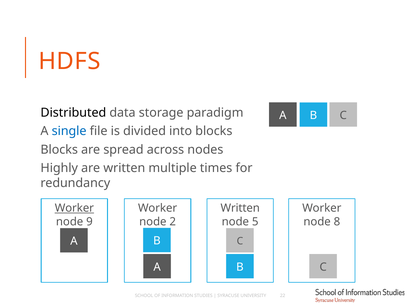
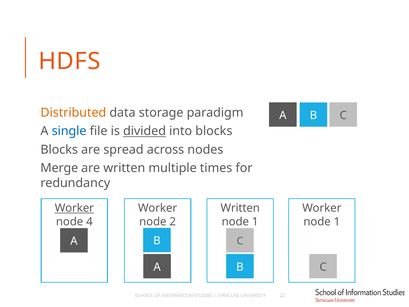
Distributed colour: black -> orange
divided underline: none -> present
Highly: Highly -> Merge
9: 9 -> 4
5 at (255, 222): 5 -> 1
8 at (337, 222): 8 -> 1
